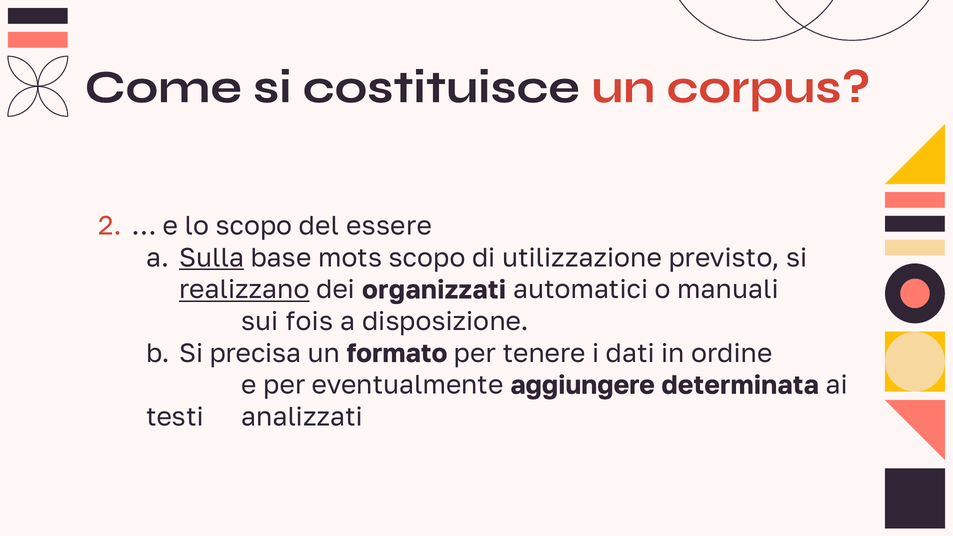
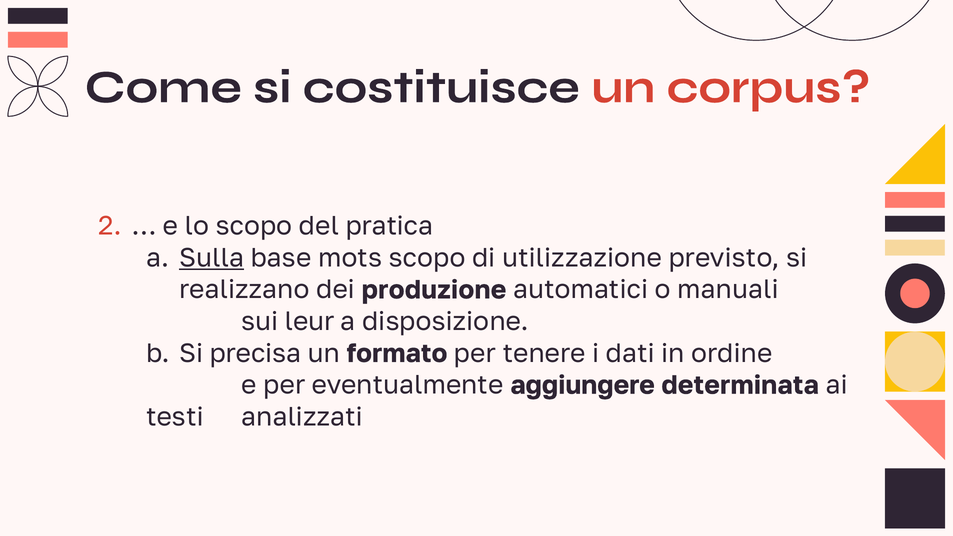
essere: essere -> pratica
realizzano underline: present -> none
organizzati: organizzati -> produzione
fois: fois -> leur
